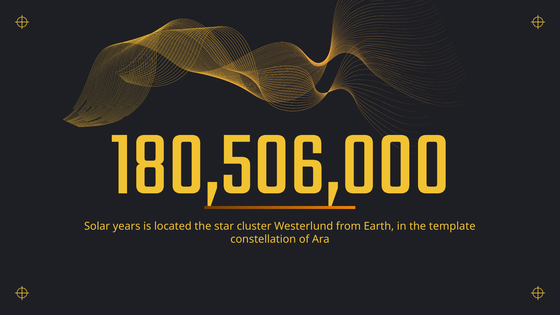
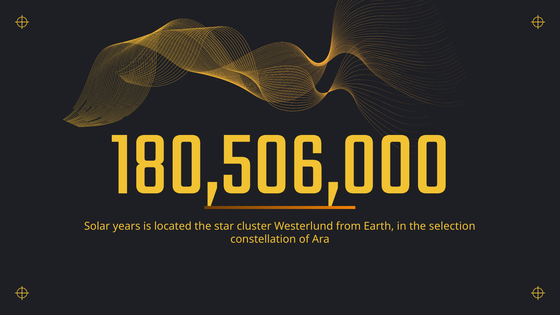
template: template -> selection
